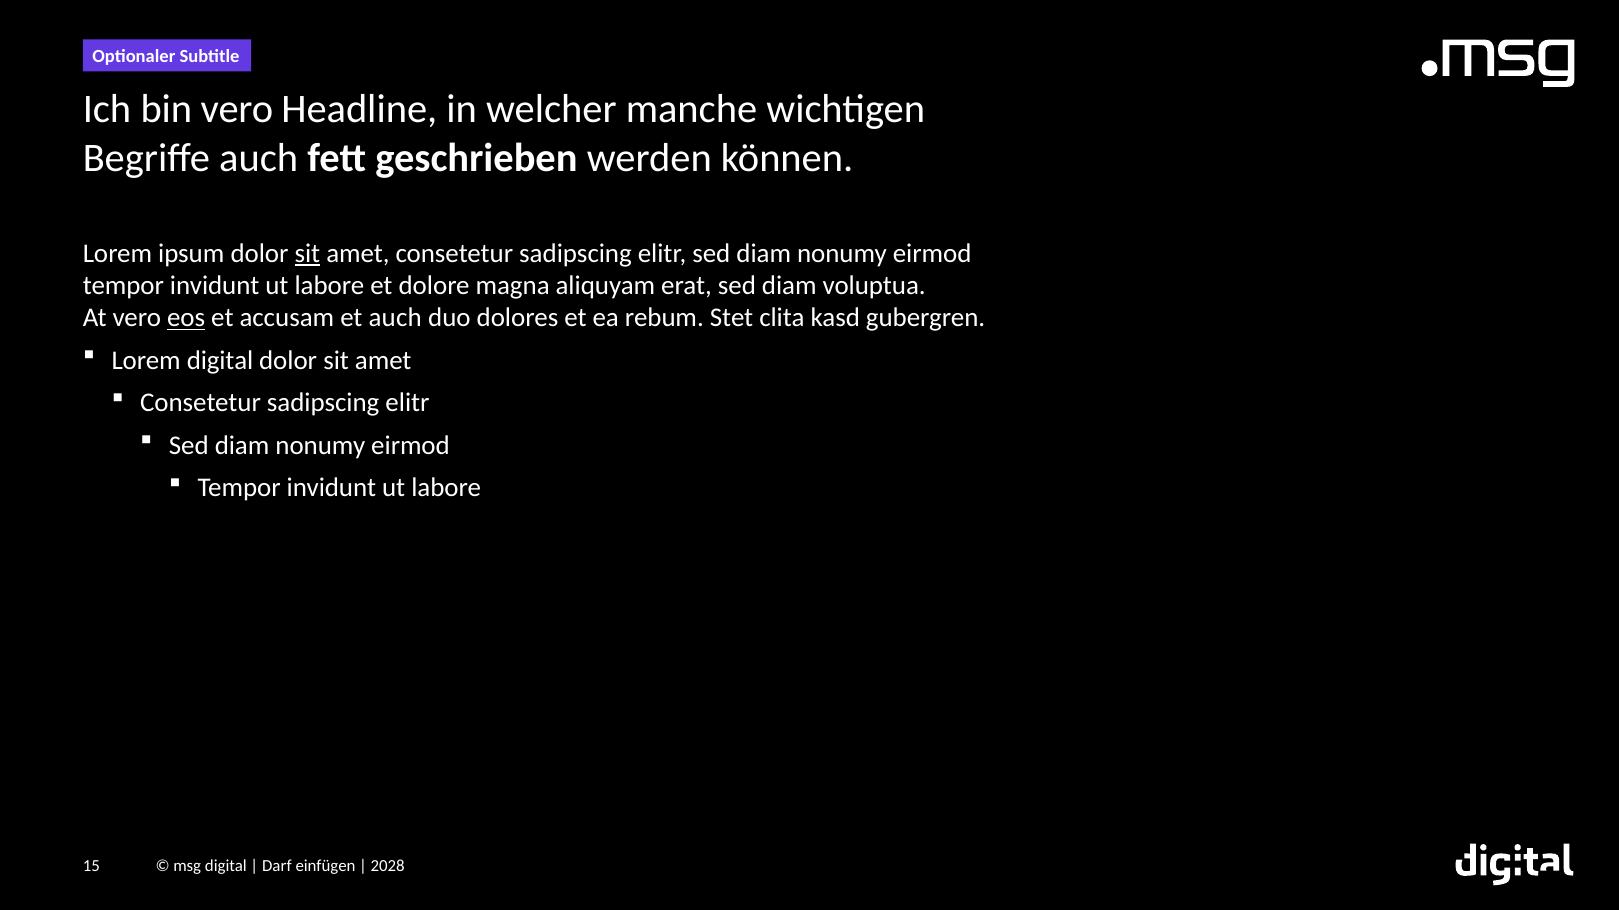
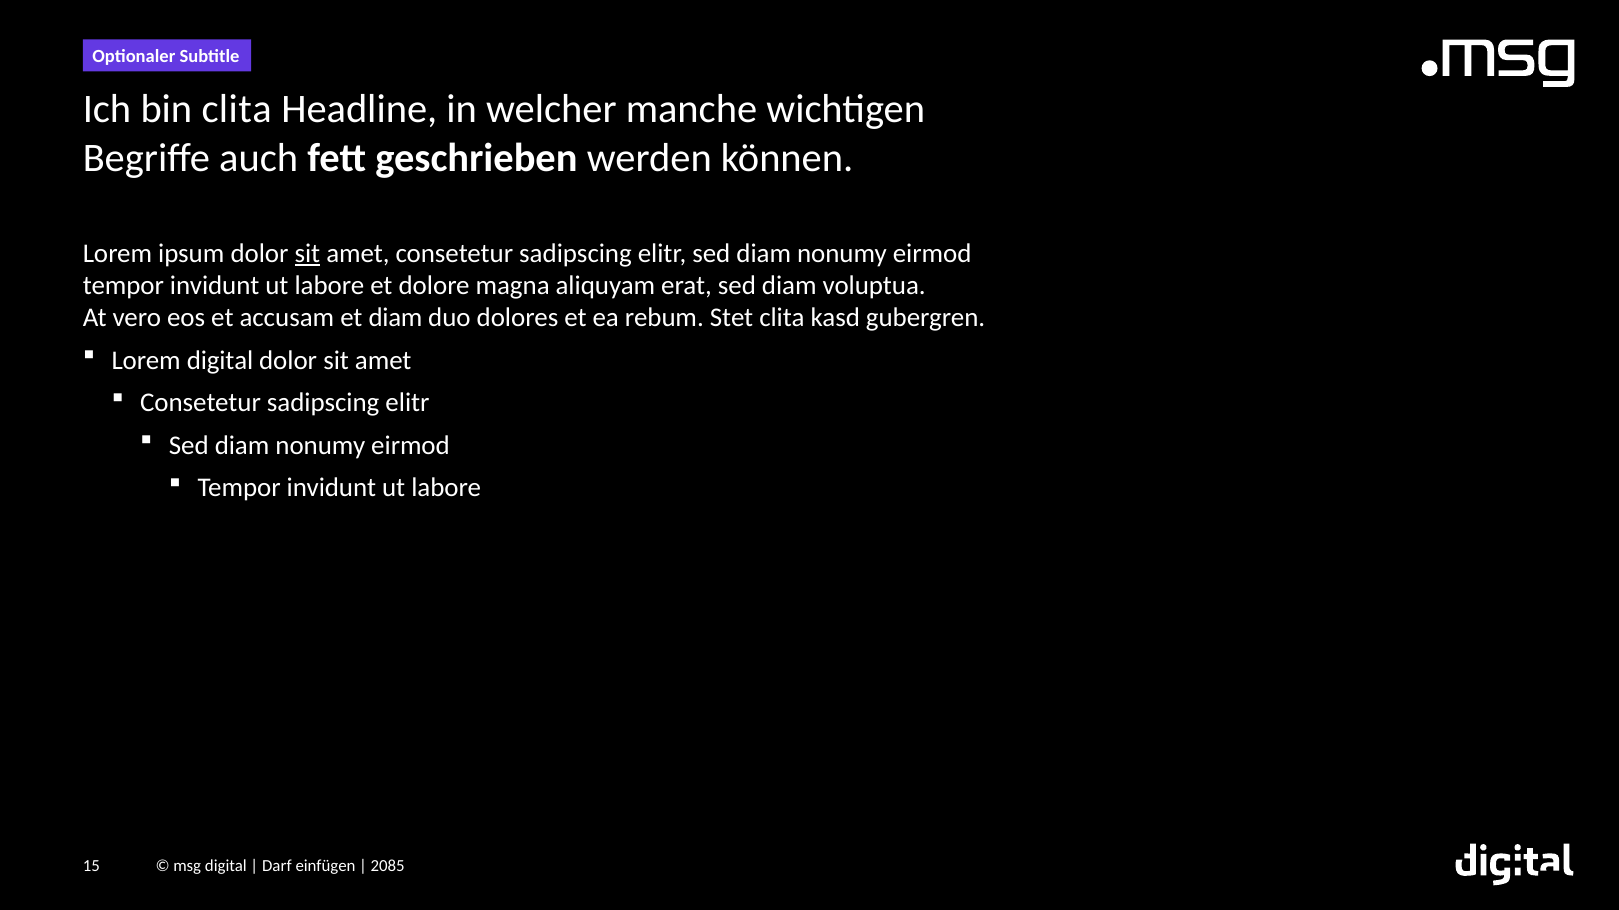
bin vero: vero -> clita
eos underline: present -> none
et auch: auch -> diam
2028: 2028 -> 2085
